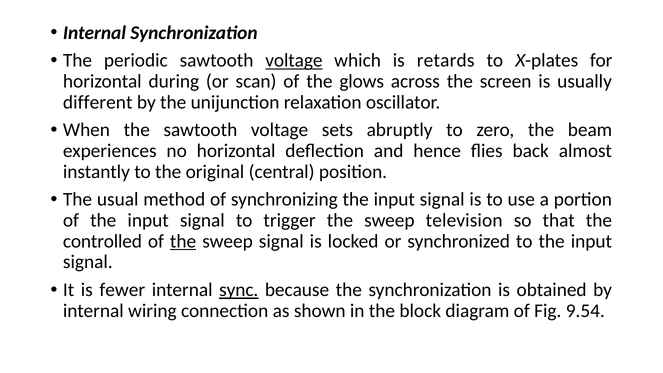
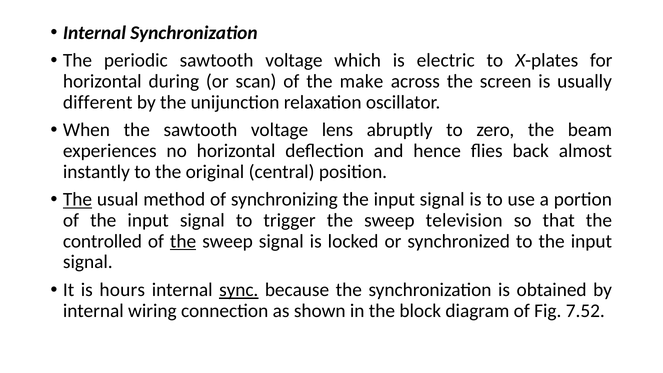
voltage at (294, 61) underline: present -> none
retards: retards -> electric
glows: glows -> make
sets: sets -> lens
The at (78, 200) underline: none -> present
fewer: fewer -> hours
9.54: 9.54 -> 7.52
